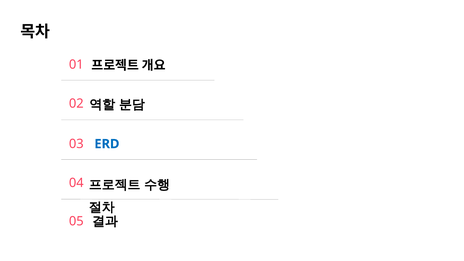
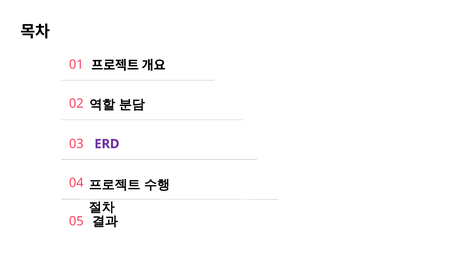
ERD colour: blue -> purple
